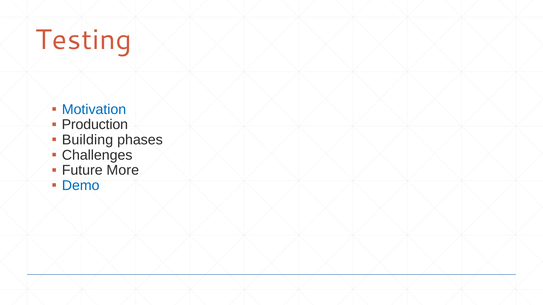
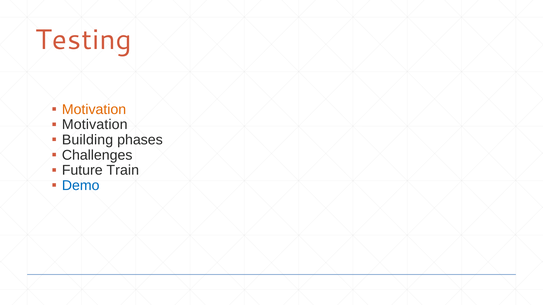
Motivation at (94, 110) colour: blue -> orange
Production at (95, 125): Production -> Motivation
More: More -> Train
